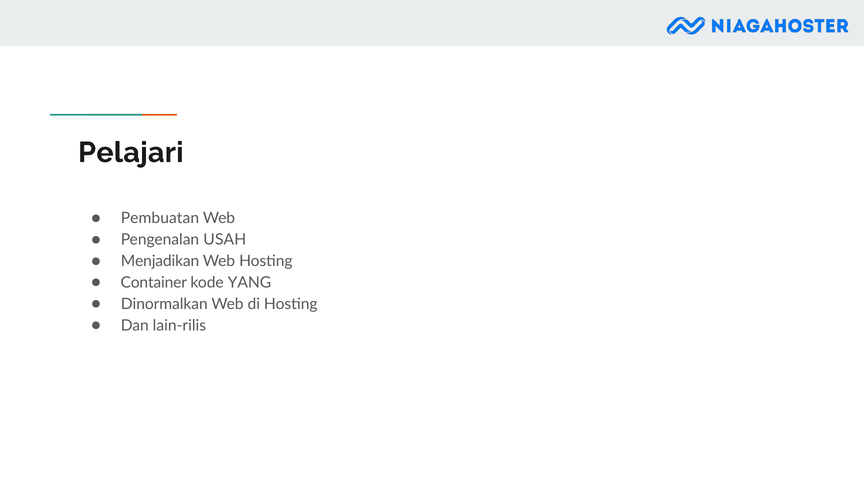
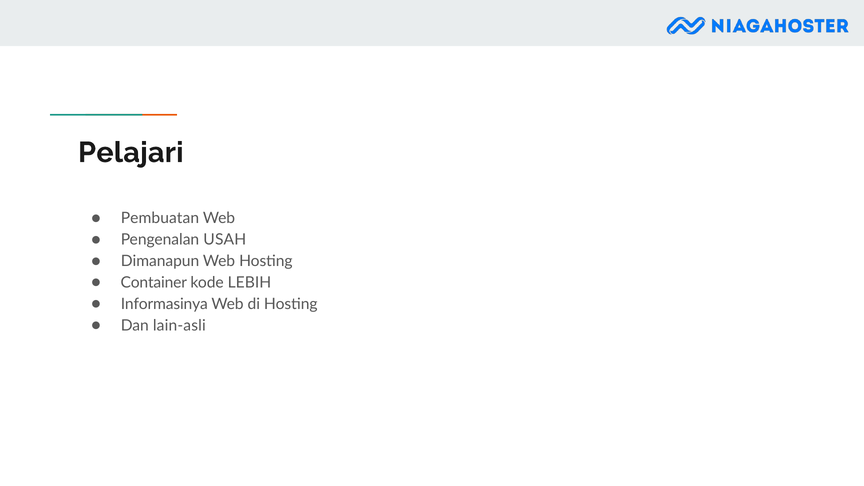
Menjadikan: Menjadikan -> Dimanapun
YANG: YANG -> LEBIH
Dinormalkan: Dinormalkan -> Informasinya
lain-rilis: lain-rilis -> lain-asli
